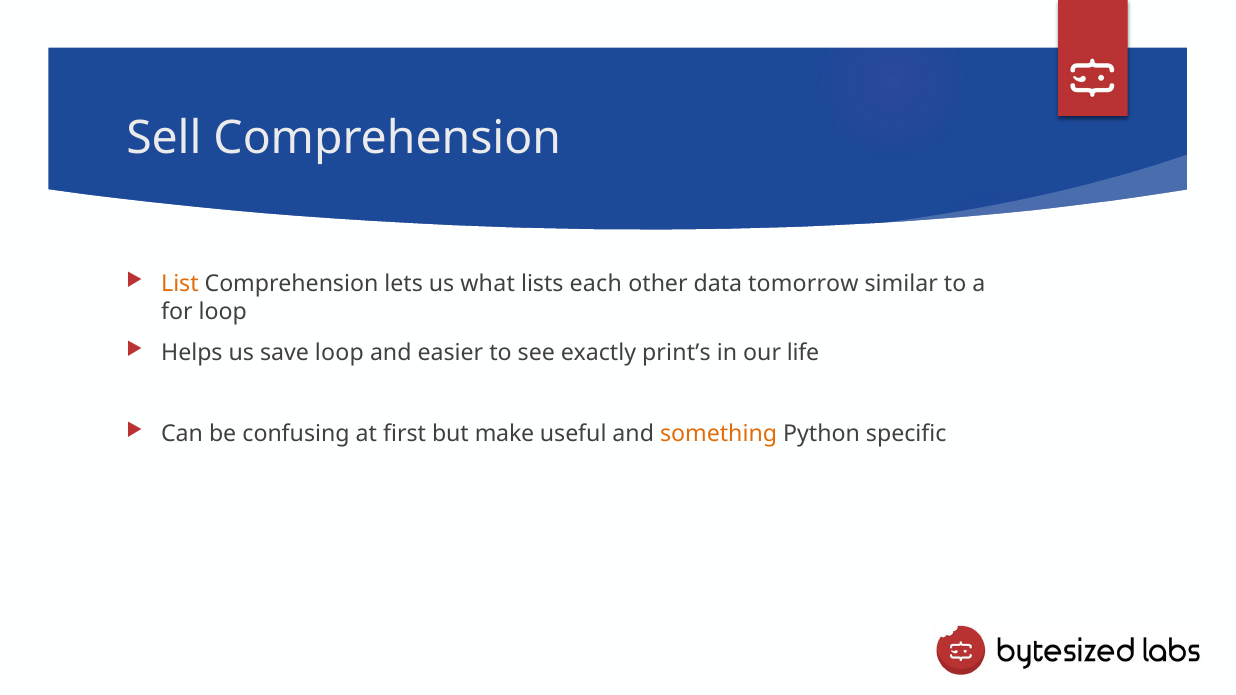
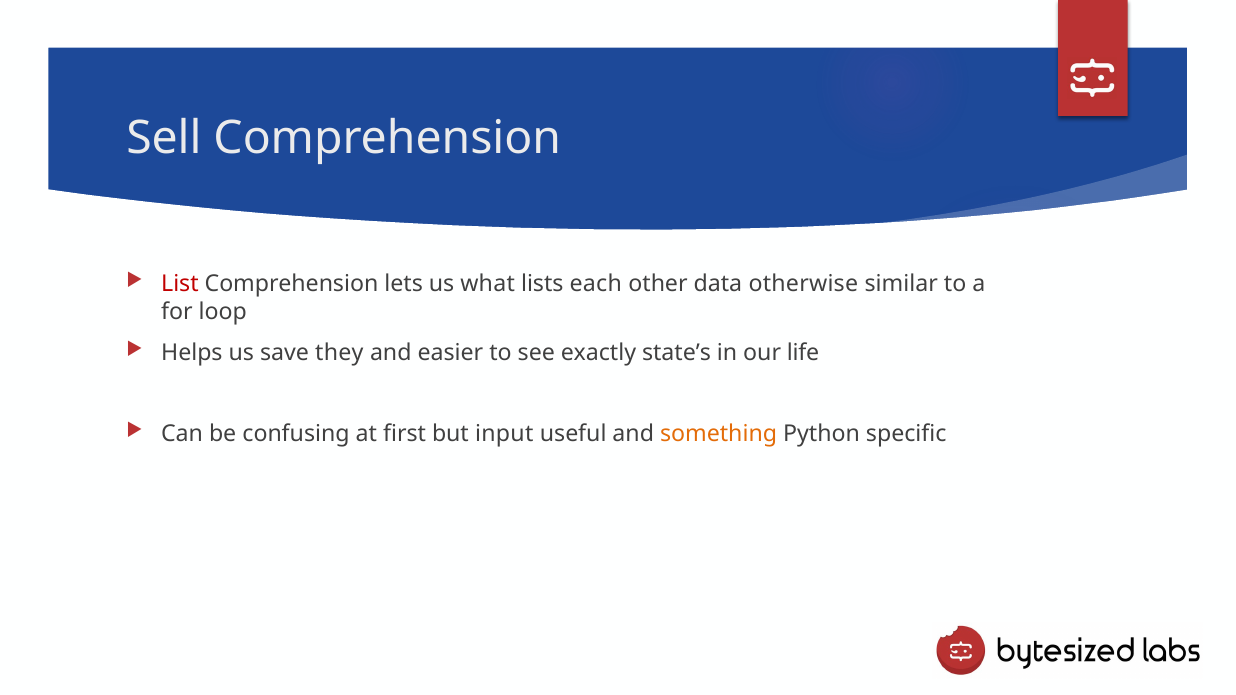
List colour: orange -> red
tomorrow: tomorrow -> otherwise
save loop: loop -> they
print’s: print’s -> state’s
make: make -> input
